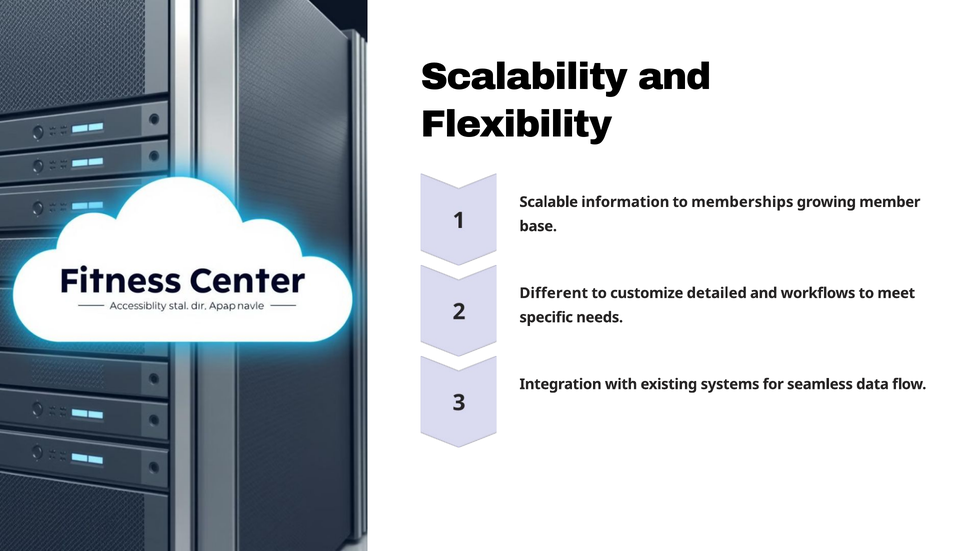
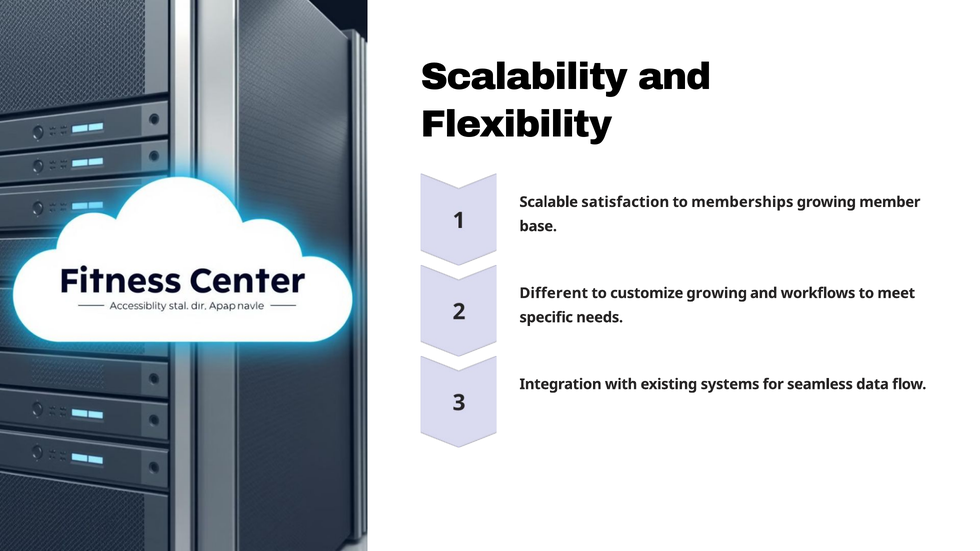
information: information -> satisfaction
customize detailed: detailed -> growing
